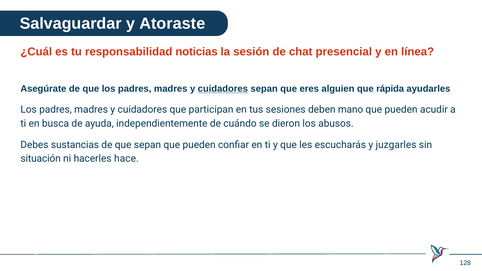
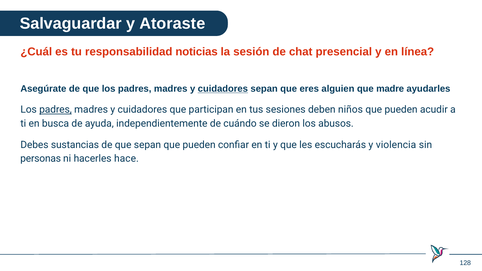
rápida: rápida -> madre
padres at (55, 110) underline: none -> present
mano: mano -> niños
juzgarles: juzgarles -> violencia
situación: situación -> personas
